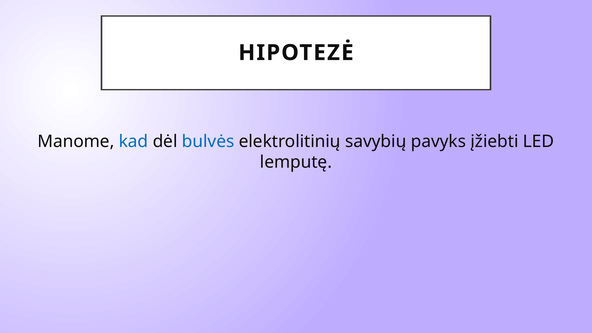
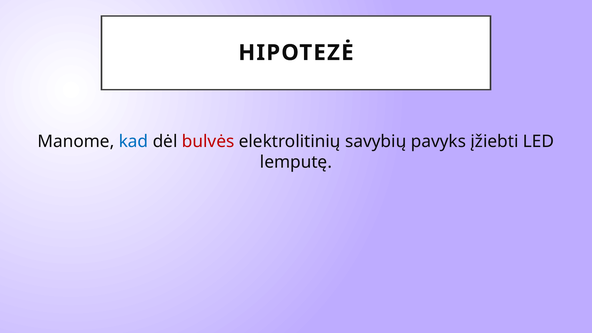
bulvės colour: blue -> red
